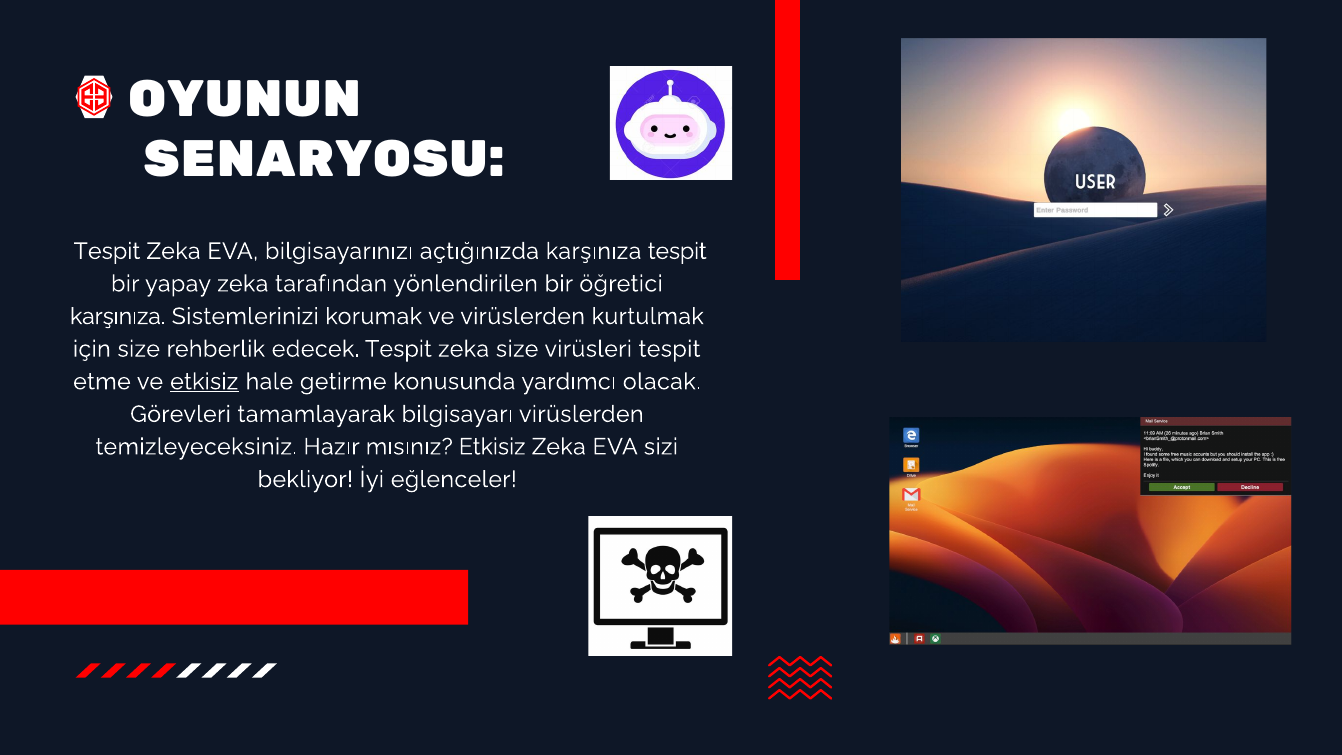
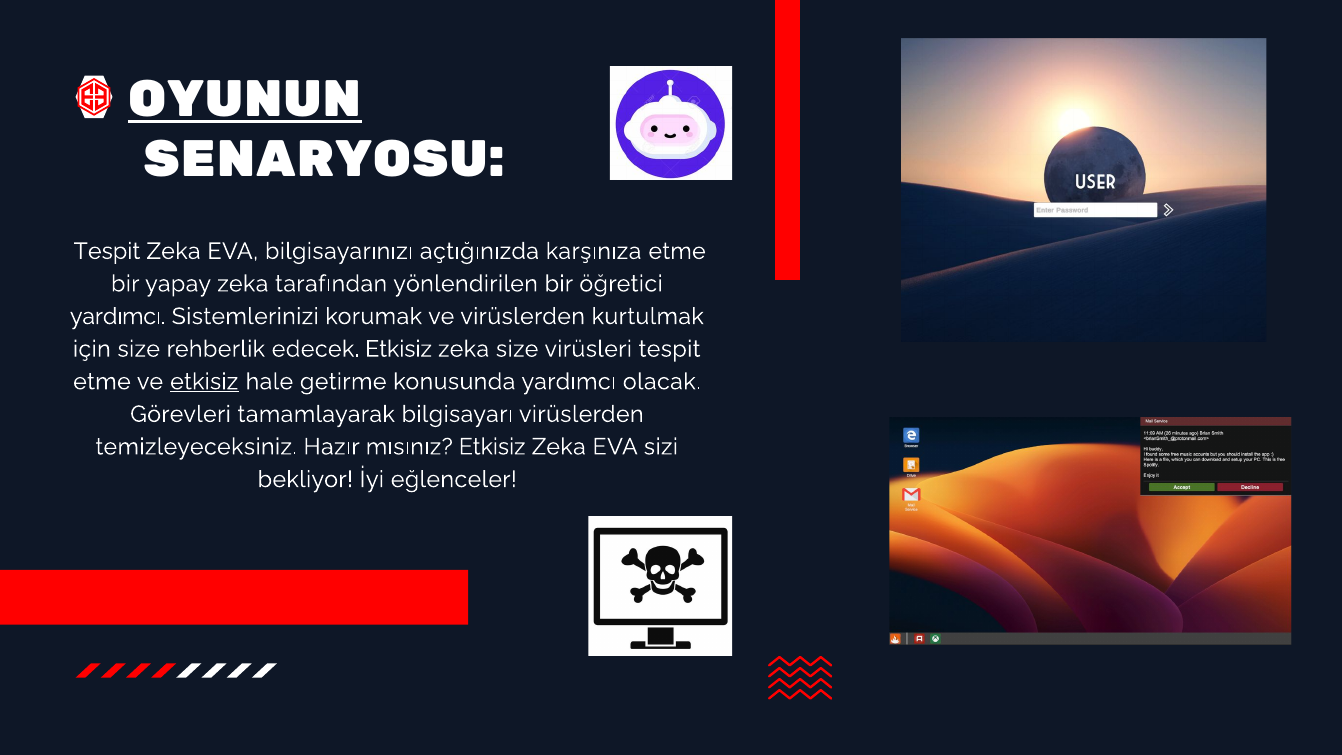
OYUNUN underline: none -> present
karşınıza tespit: tespit -> etme
karşınıza at (118, 316): karşınıza -> yardımcı
edecek Tespit: Tespit -> Etkisiz
